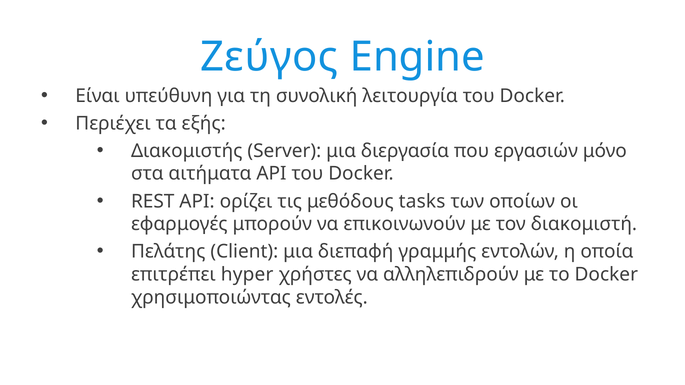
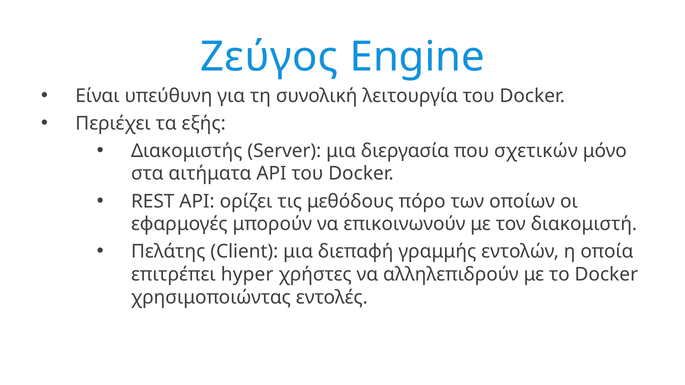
εργασιών: εργασιών -> σχετικών
tasks: tasks -> πόρο
